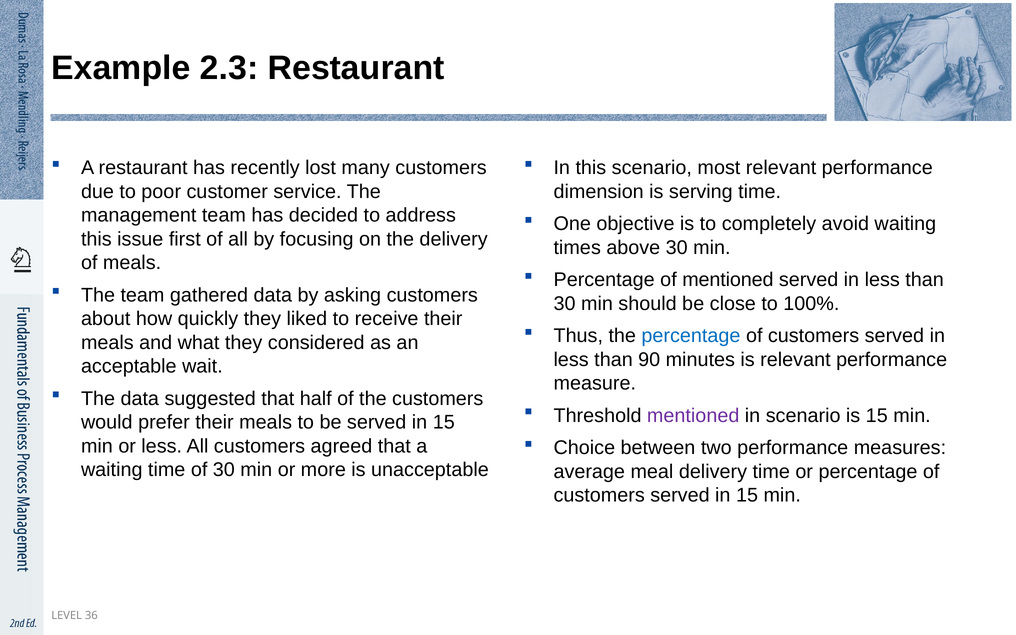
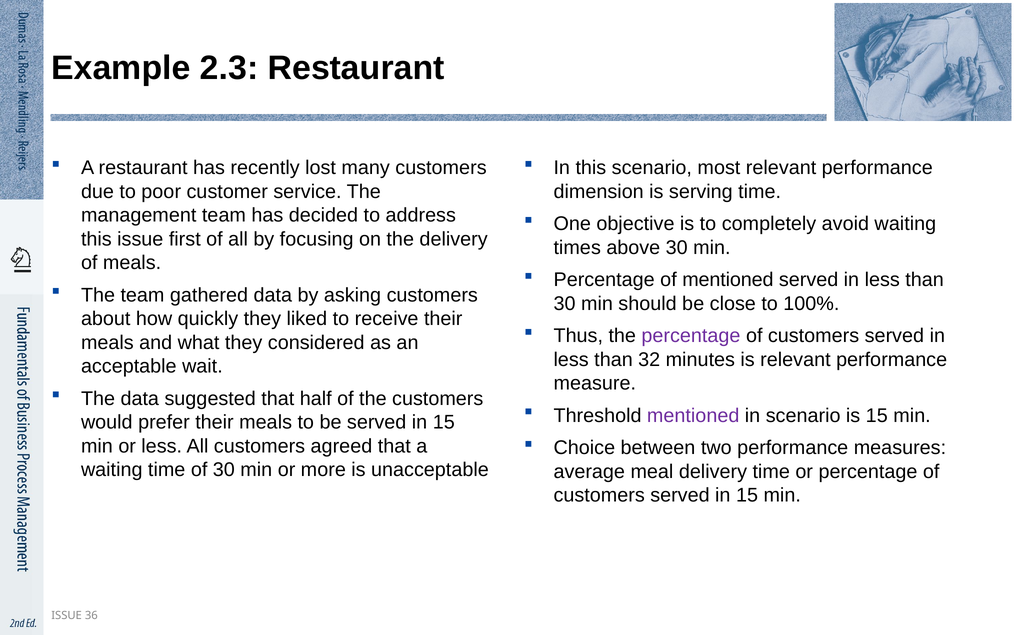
percentage at (691, 336) colour: blue -> purple
90: 90 -> 32
LEVEL at (67, 615): LEVEL -> ISSUE
